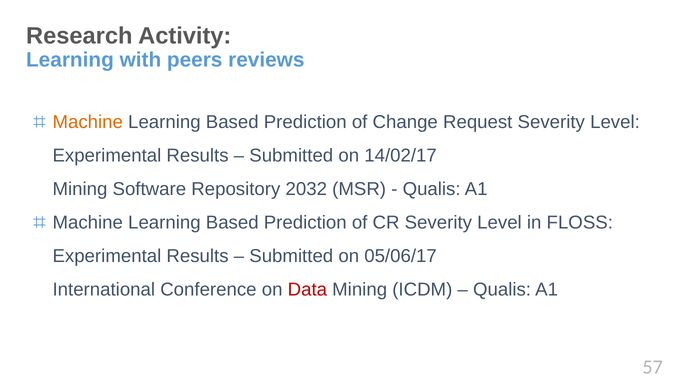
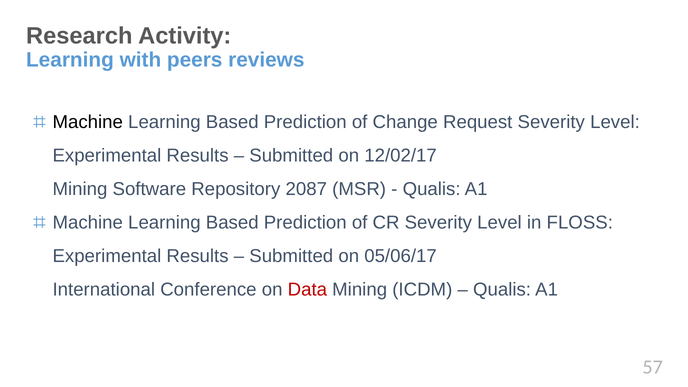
Machine at (88, 122) colour: orange -> black
14/02/17: 14/02/17 -> 12/02/17
2032: 2032 -> 2087
